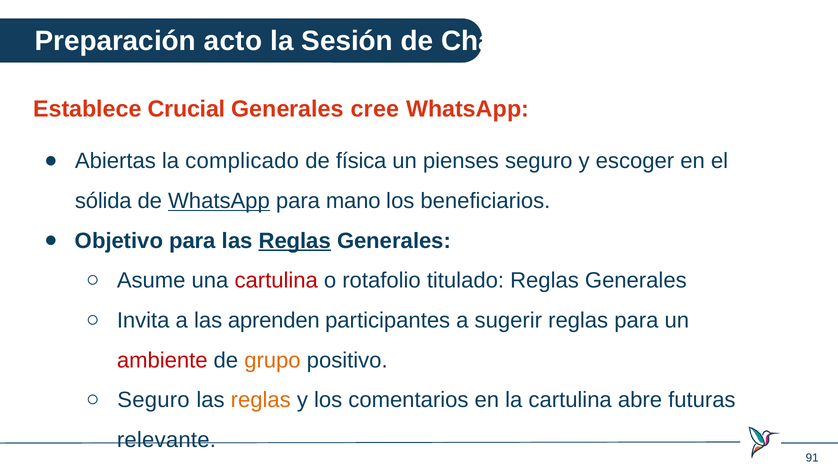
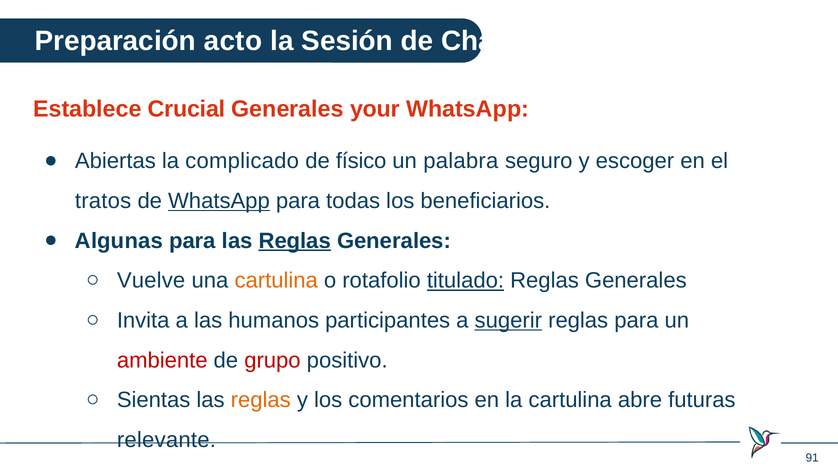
cree: cree -> your
física: física -> físico
pienses: pienses -> palabra
sólida: sólida -> tratos
mano: mano -> todas
Objetivo: Objetivo -> Algunas
Asume: Asume -> Vuelve
cartulina at (276, 280) colour: red -> orange
titulado underline: none -> present
aprenden: aprenden -> humanos
sugerir underline: none -> present
grupo colour: orange -> red
Seguro at (153, 400): Seguro -> Sientas
